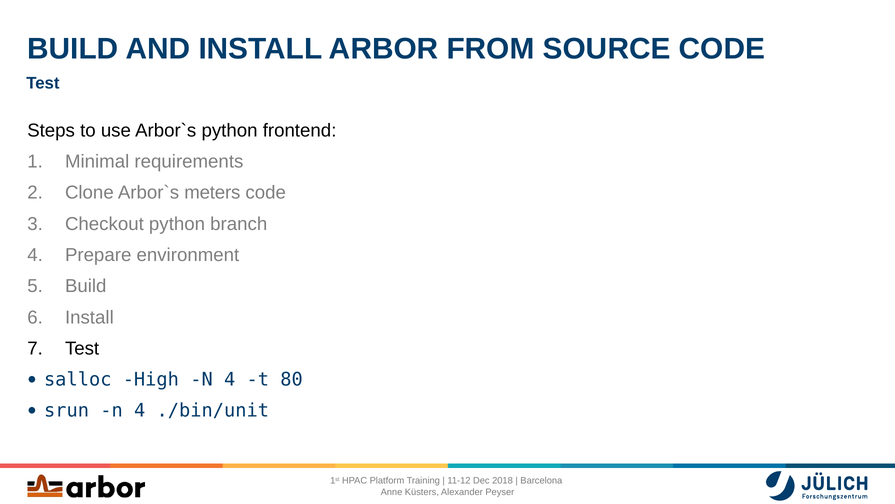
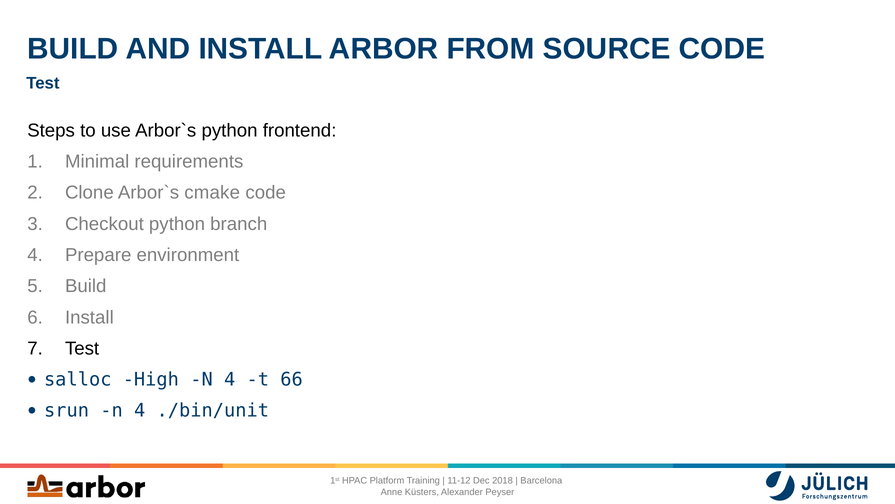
meters: meters -> cmake
80: 80 -> 66
